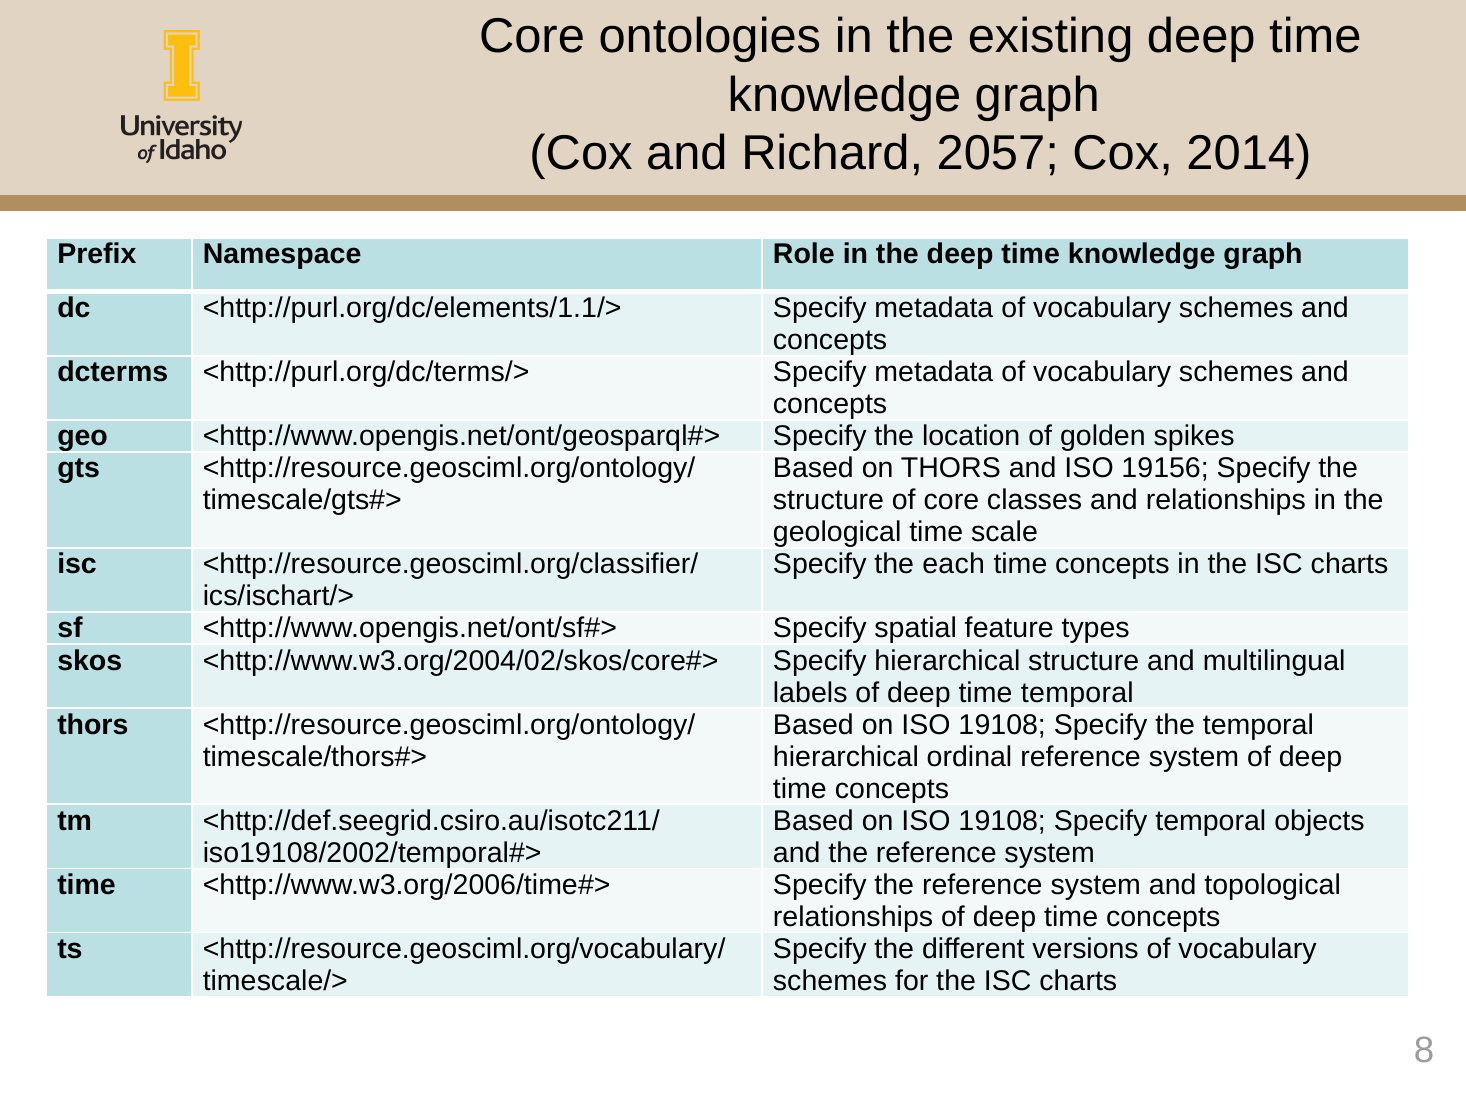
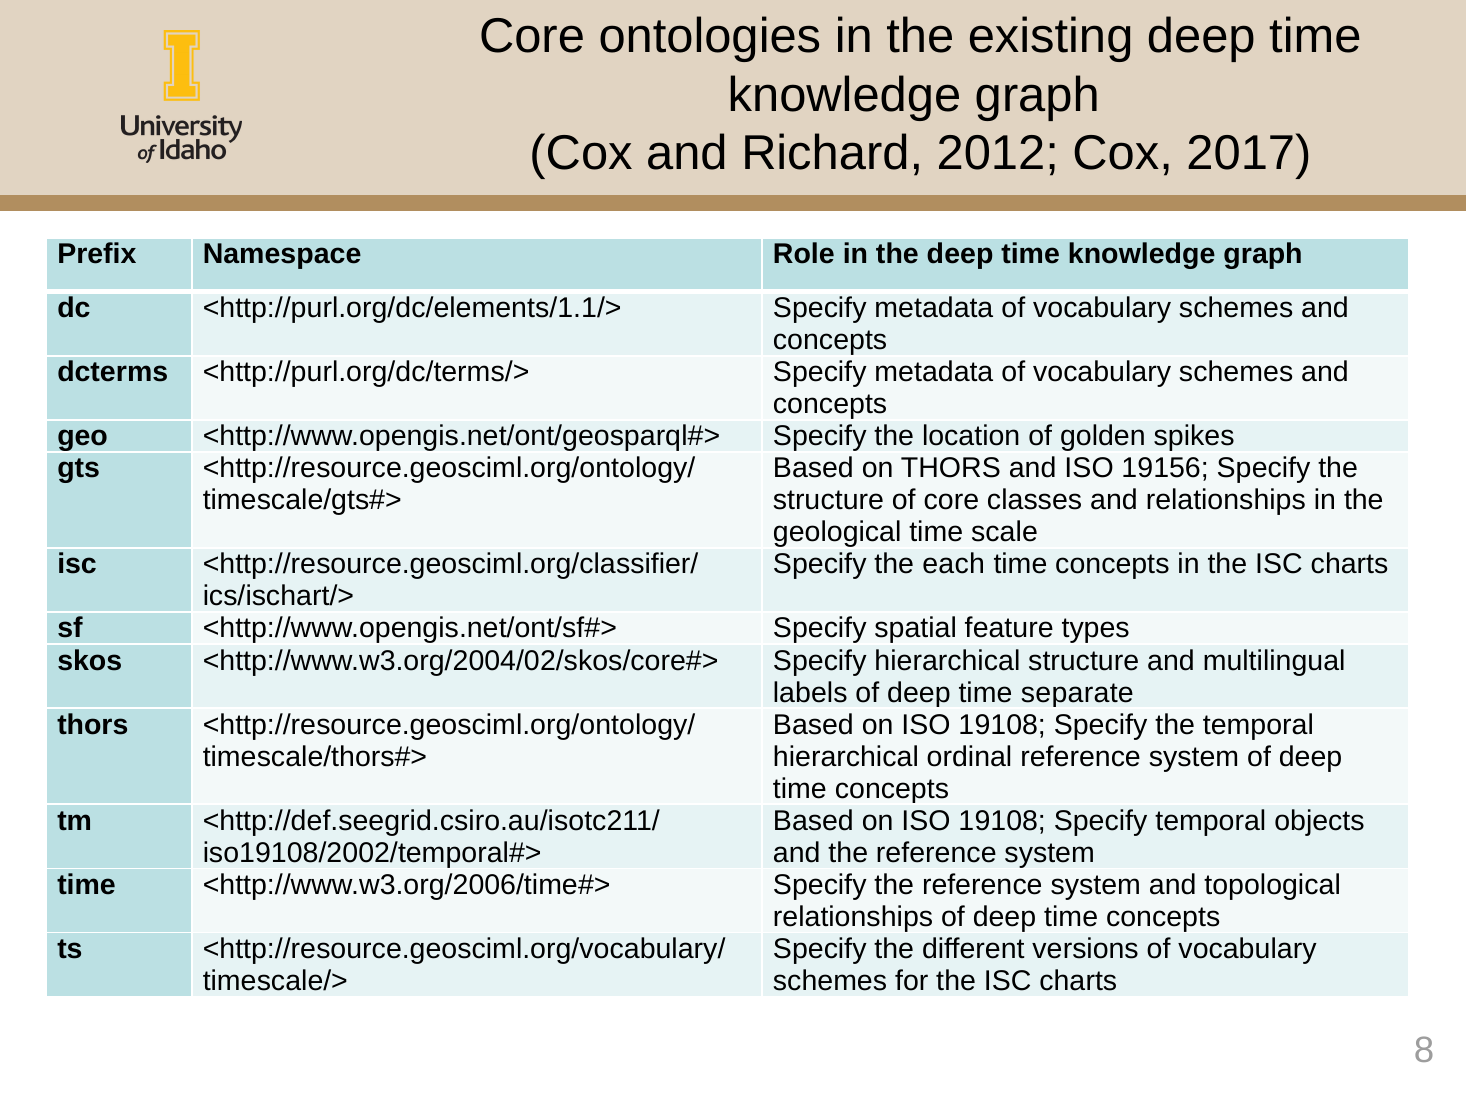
2057: 2057 -> 2012
2014: 2014 -> 2017
time temporal: temporal -> separate
